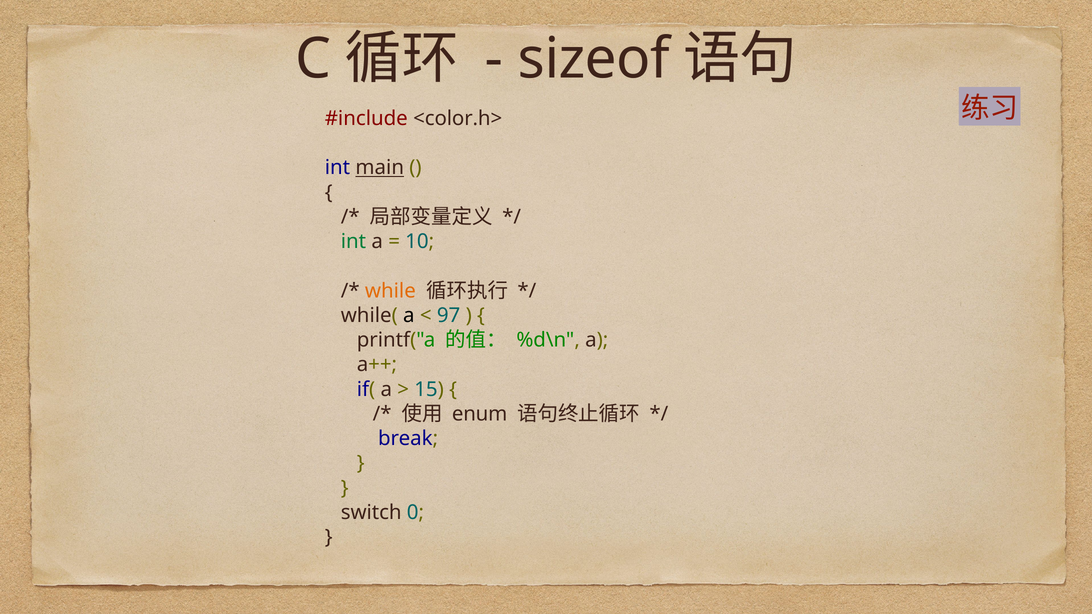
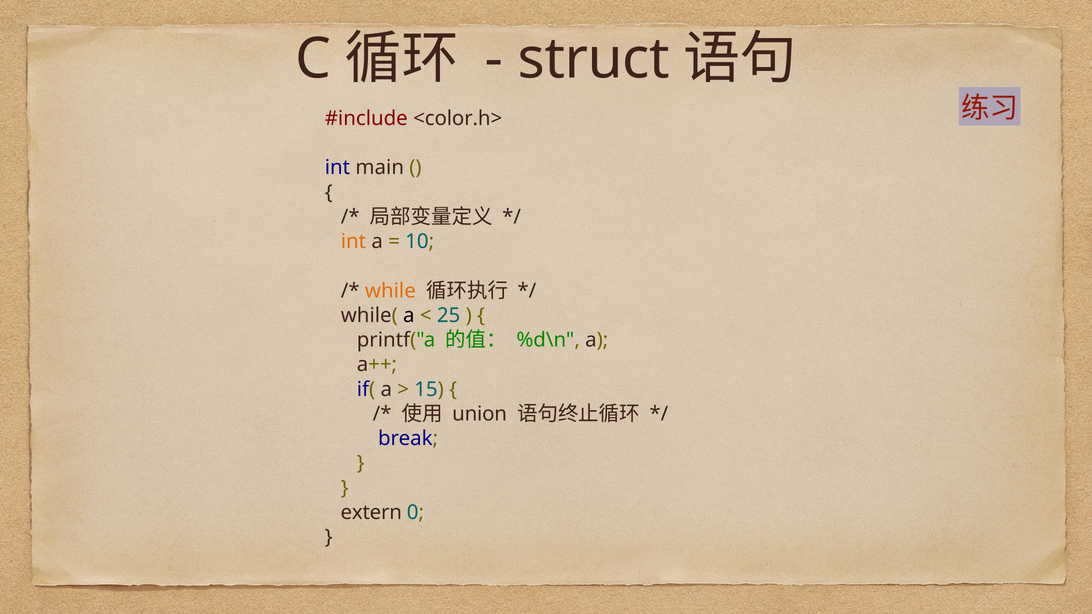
sizeof: sizeof -> struct
main underline: present -> none
int at (353, 242) colour: green -> orange
97: 97 -> 25
enum: enum -> union
switch: switch -> extern
